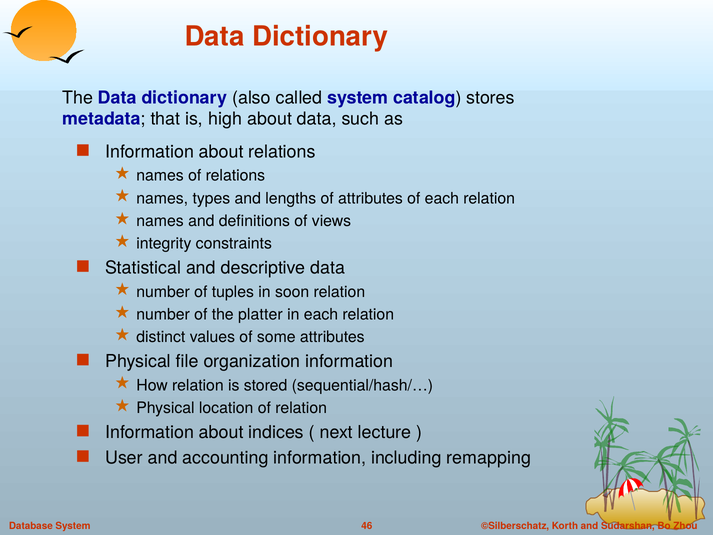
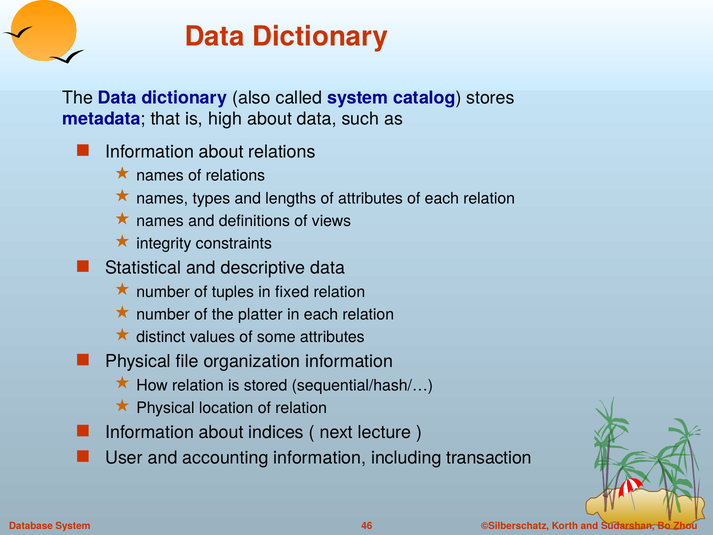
soon: soon -> fixed
remapping: remapping -> transaction
